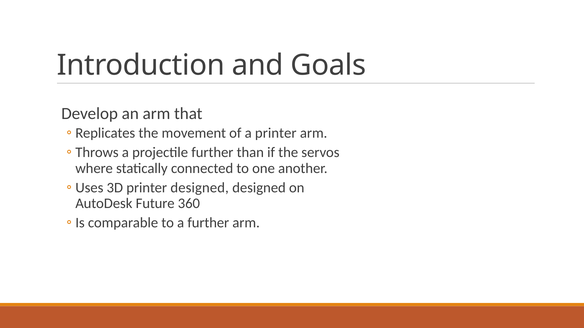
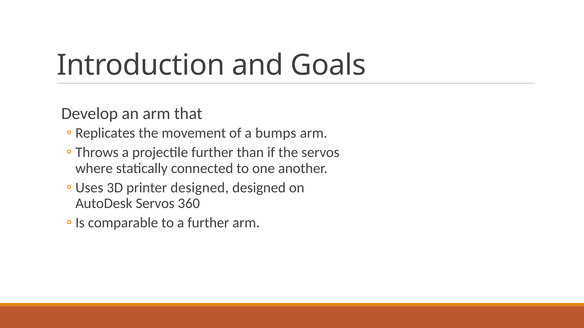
a printer: printer -> bumps
AutoDesk Future: Future -> Servos
